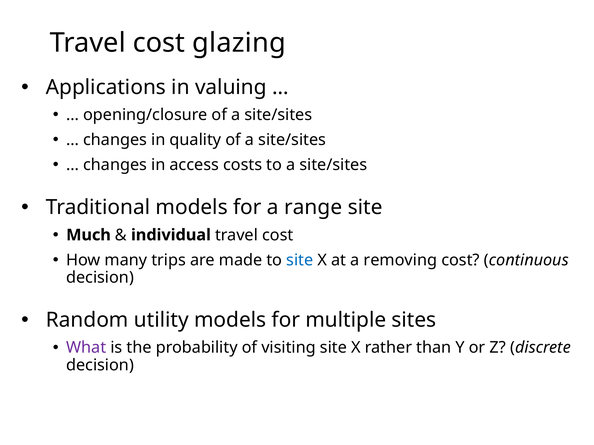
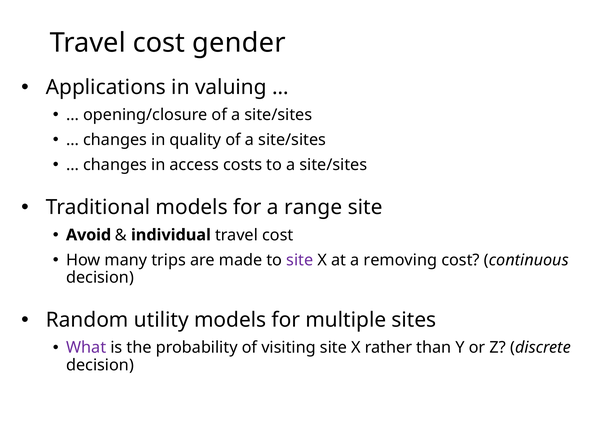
glazing: glazing -> gender
Much: Much -> Avoid
site at (300, 260) colour: blue -> purple
